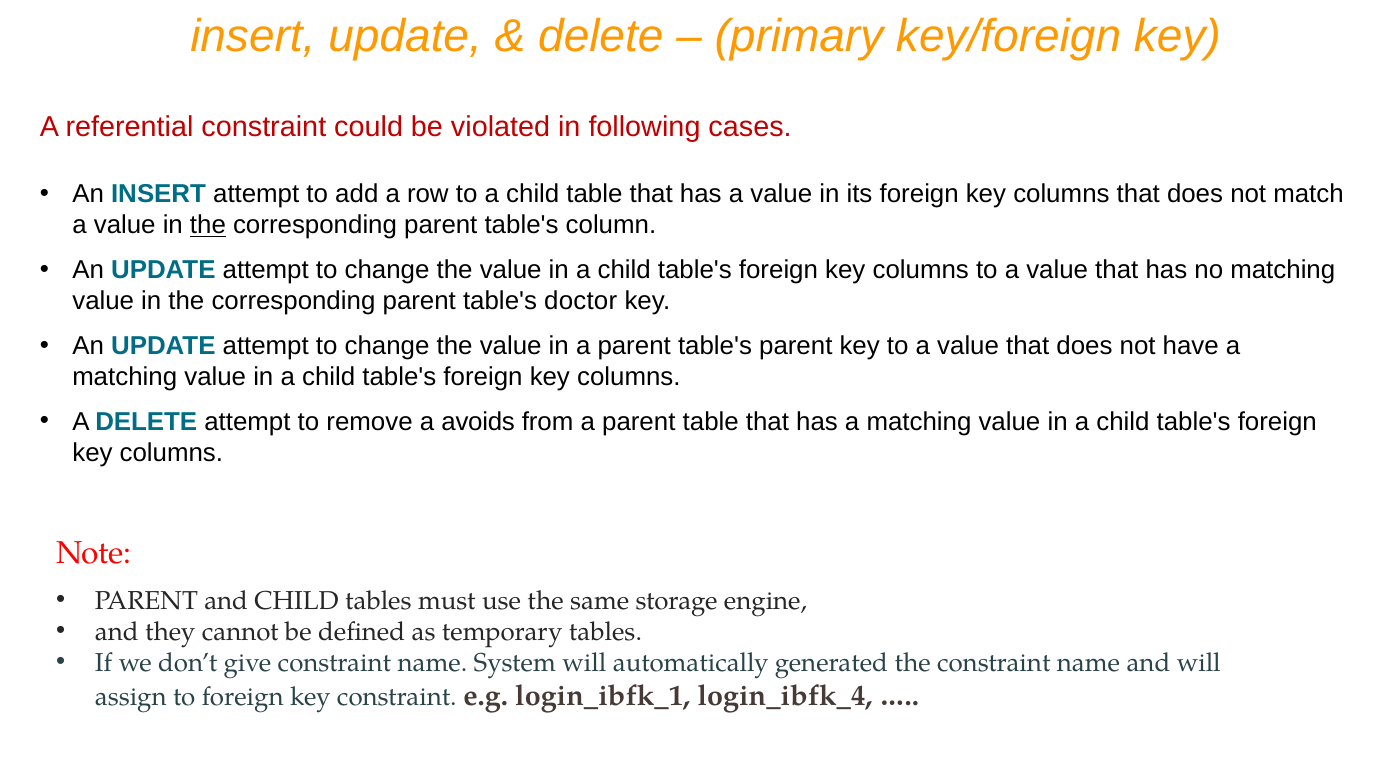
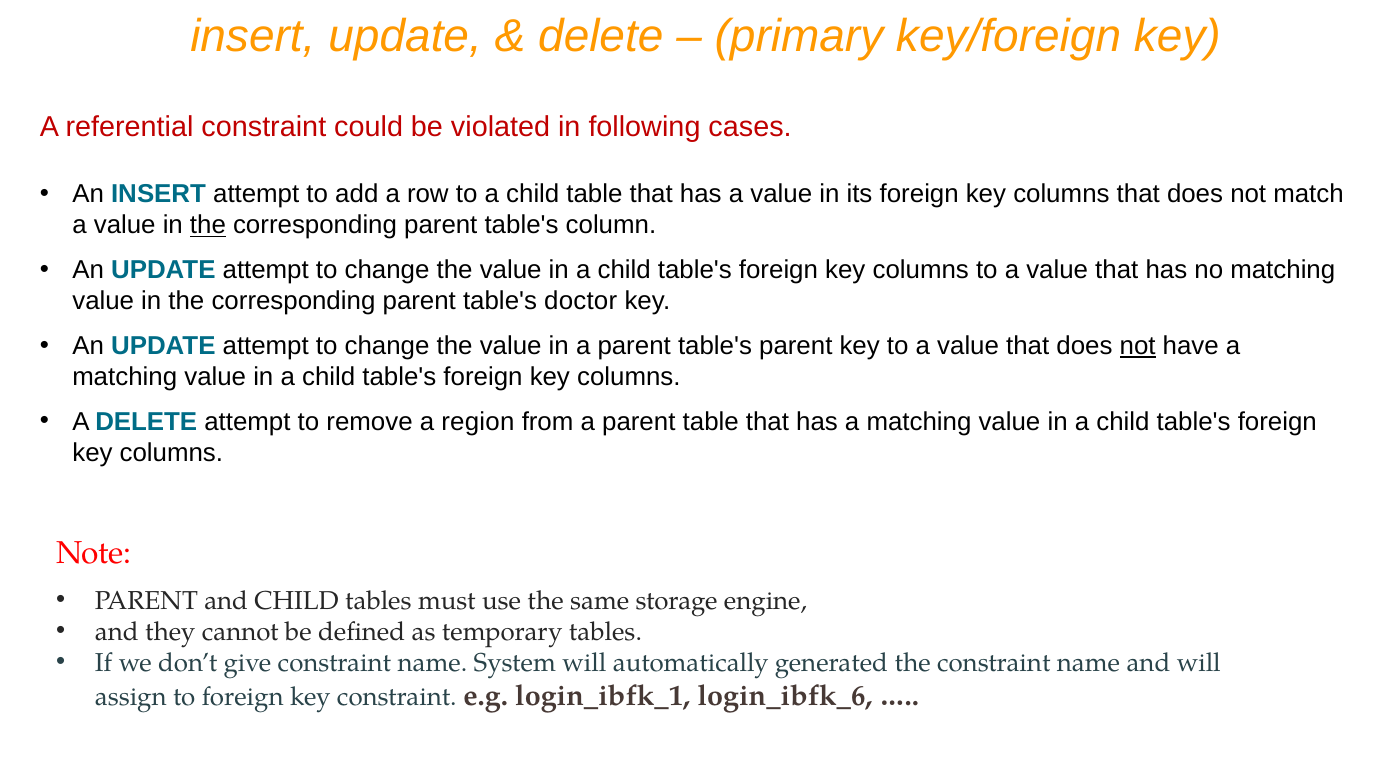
not at (1138, 346) underline: none -> present
avoids: avoids -> region
login_ibfk_4: login_ibfk_4 -> login_ibfk_6
